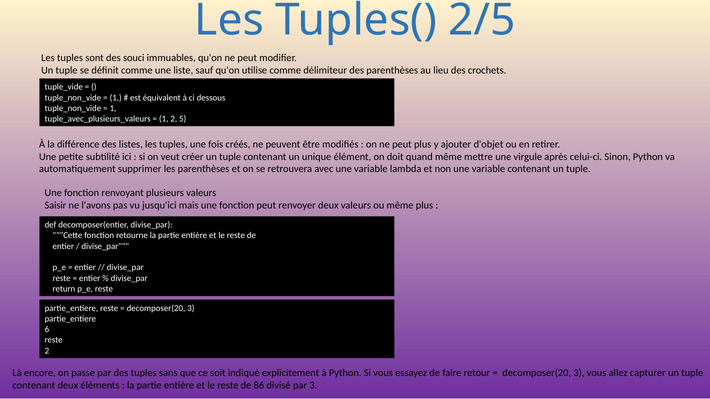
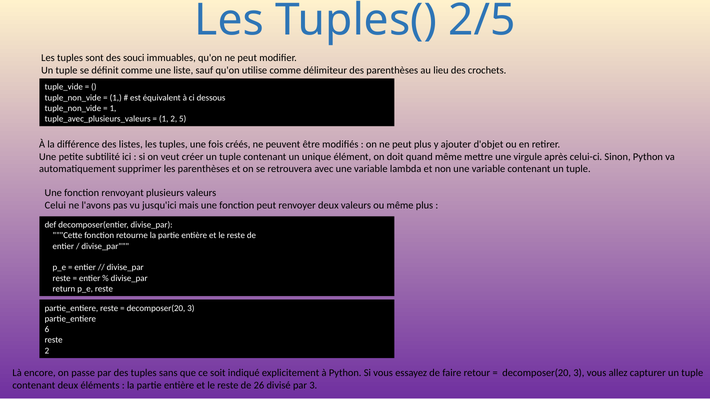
Saisir: Saisir -> Celui
86: 86 -> 26
